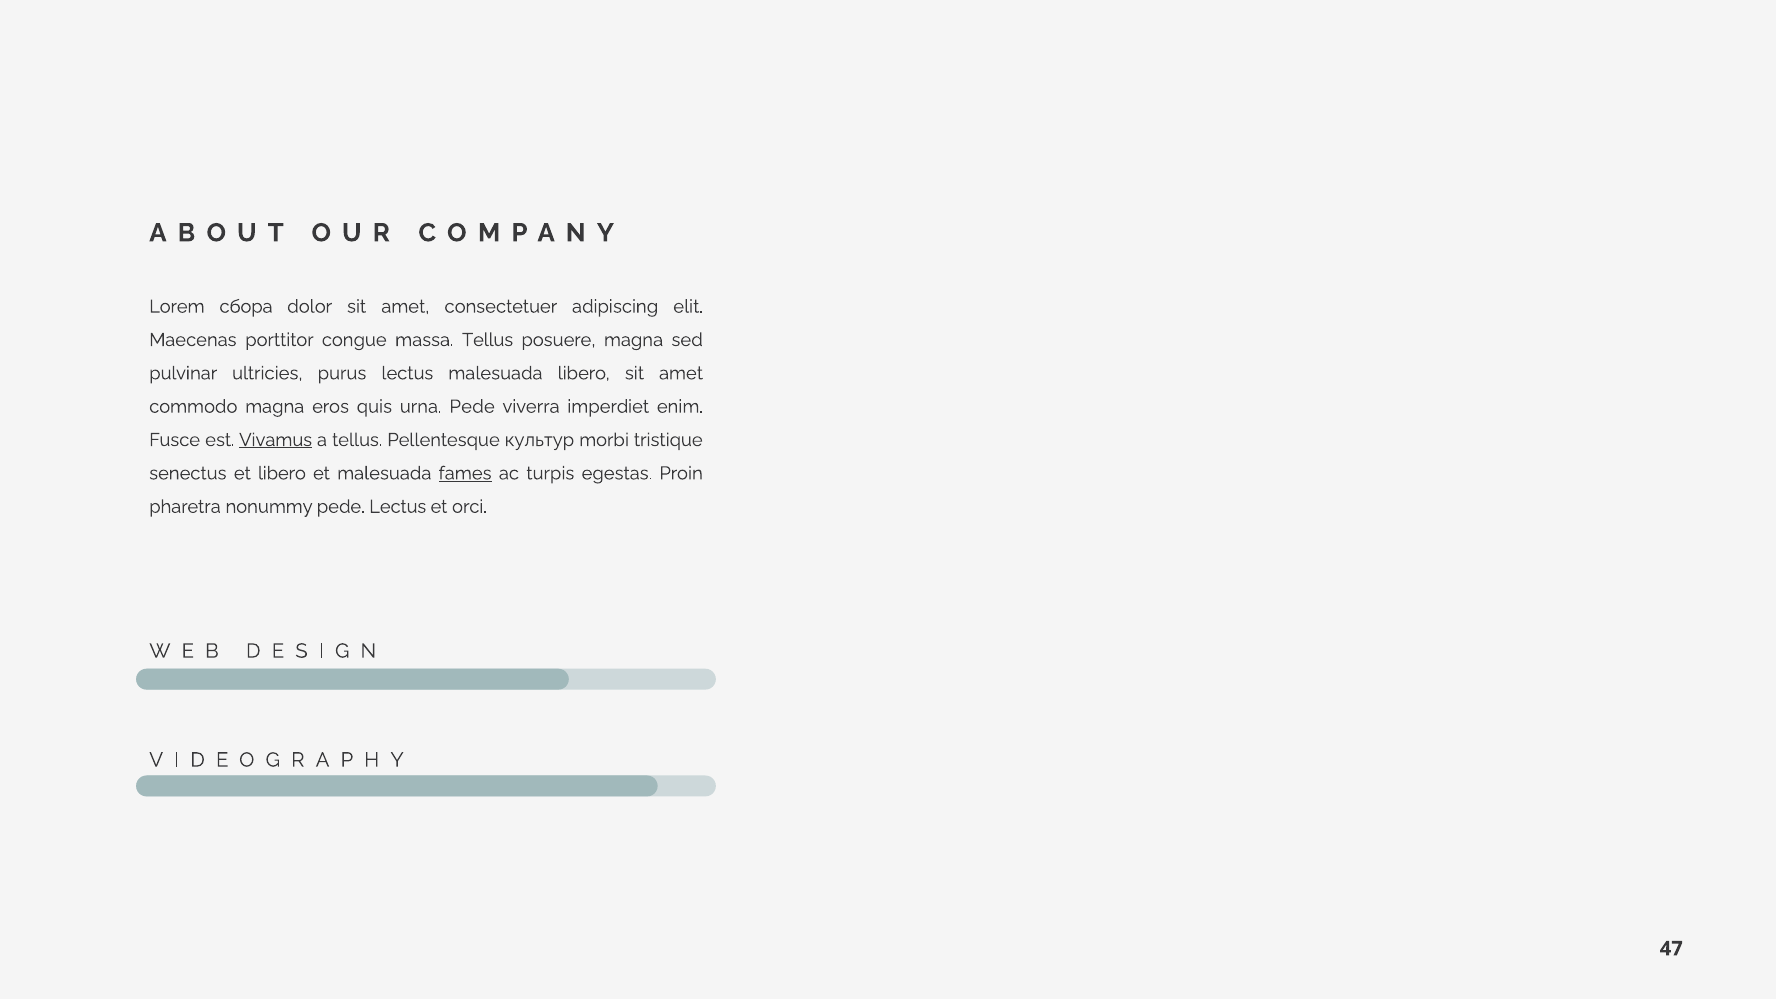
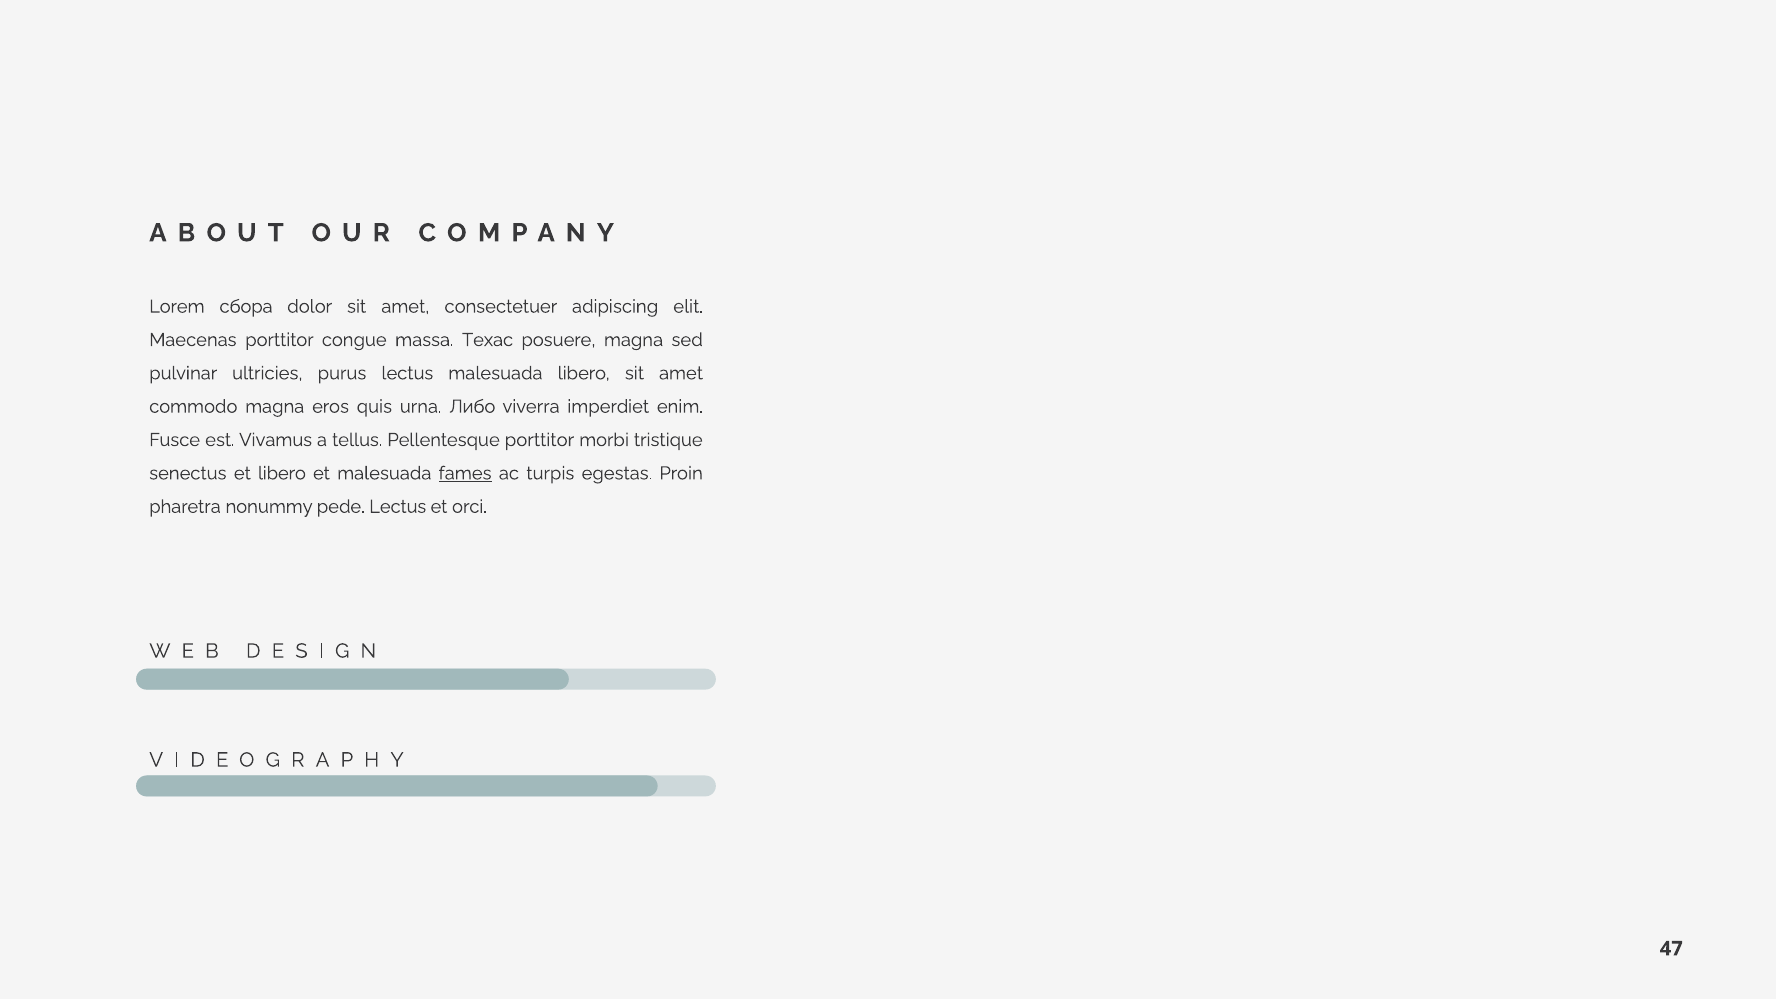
massa Tellus: Tellus -> Техас
urna Pede: Pede -> Либо
Vivamus underline: present -> none
Pellentesque культур: культур -> porttitor
